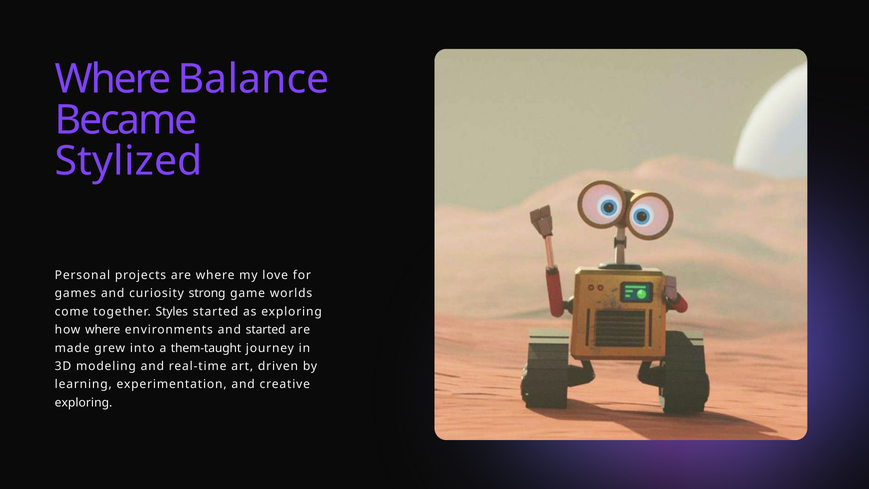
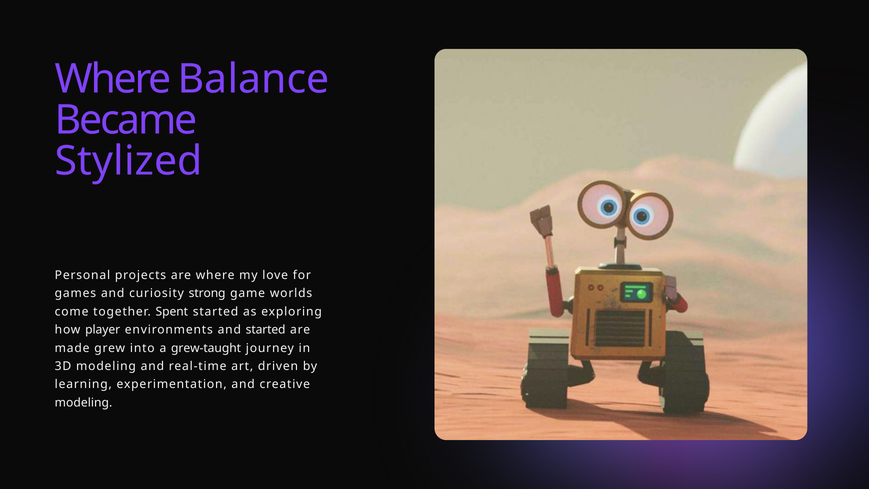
Styles: Styles -> Spent
how where: where -> player
them-taught: them-taught -> grew-taught
exploring at (84, 403): exploring -> modeling
